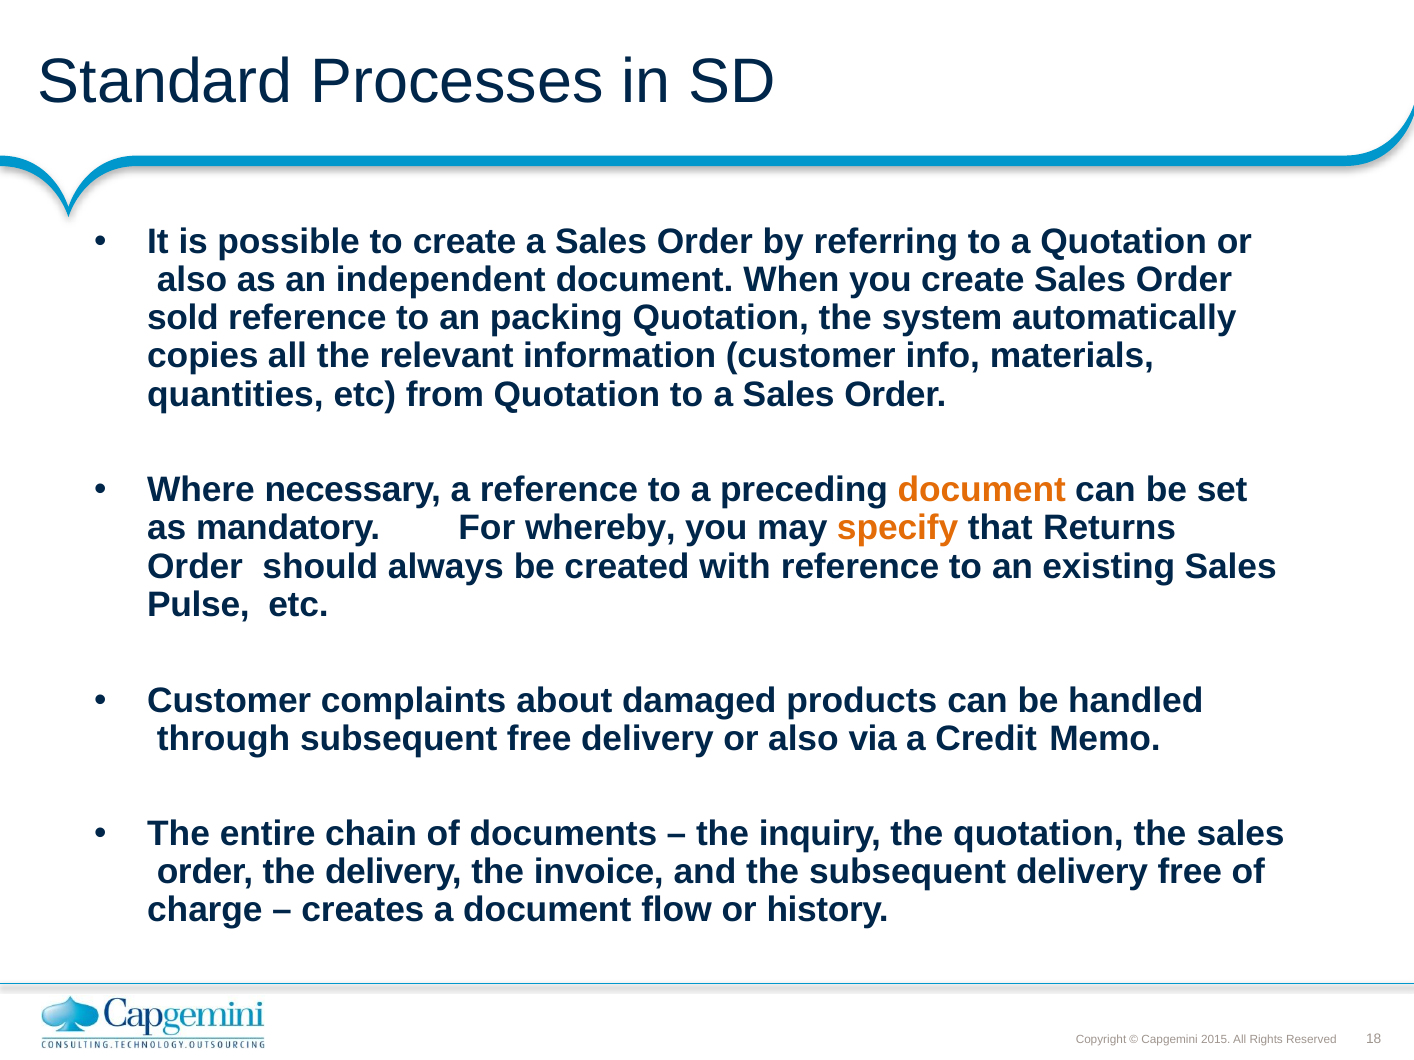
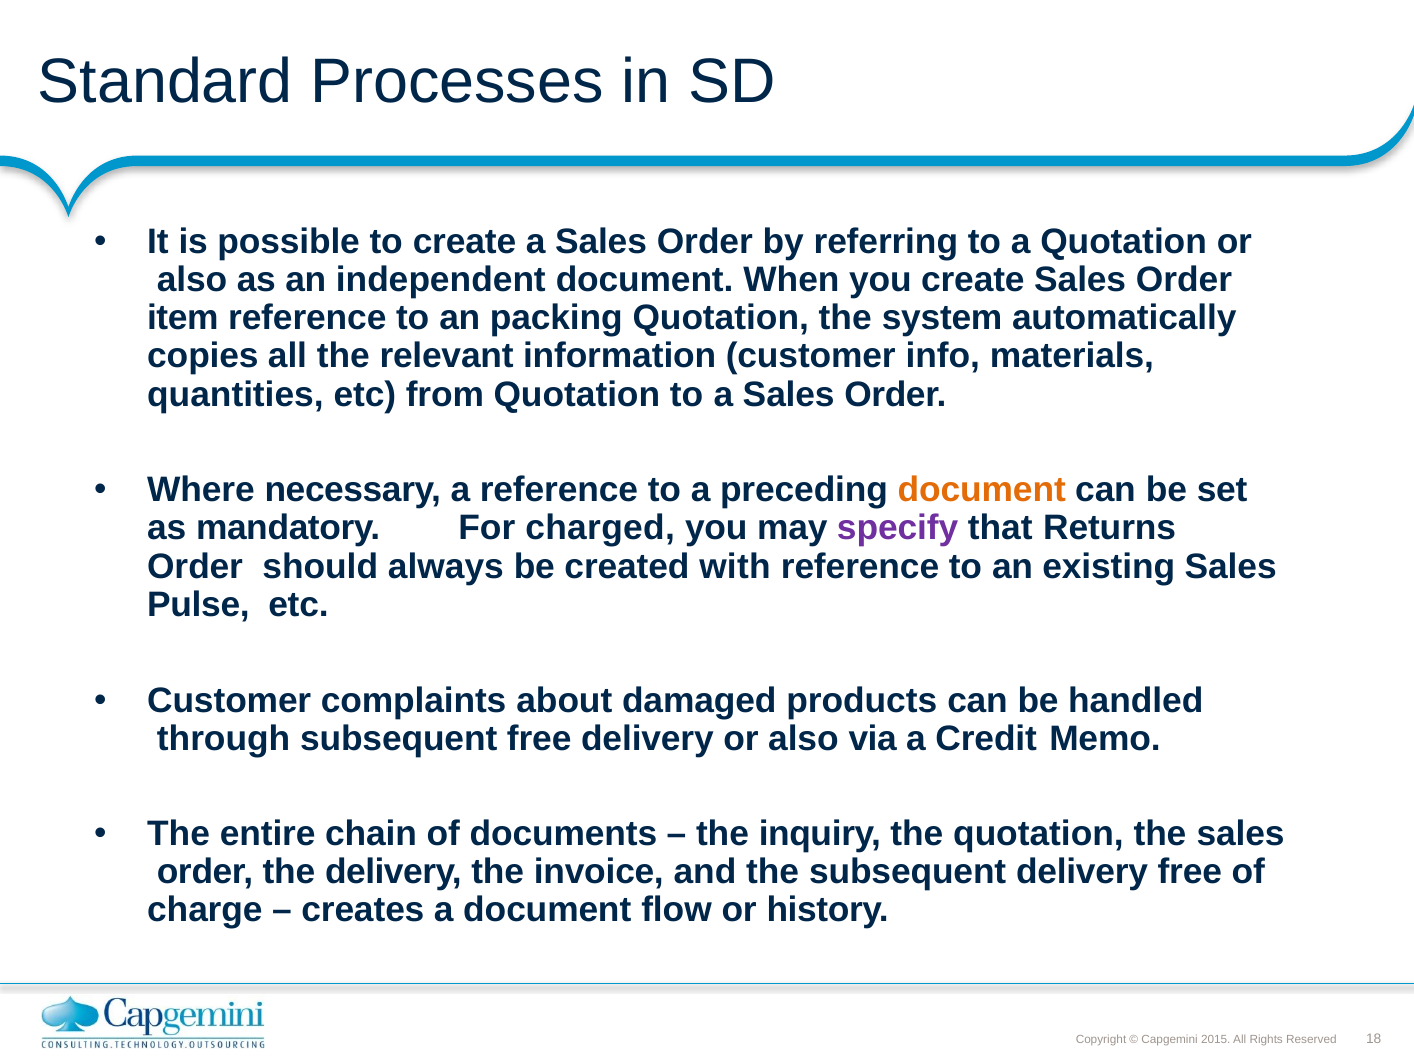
sold: sold -> item
whereby: whereby -> charged
specify colour: orange -> purple
